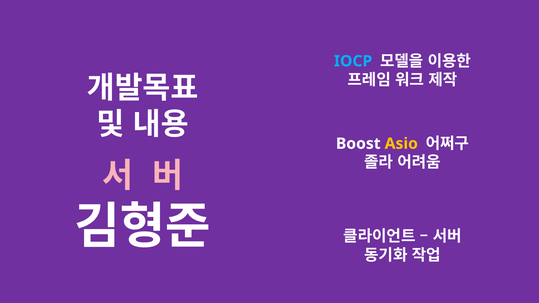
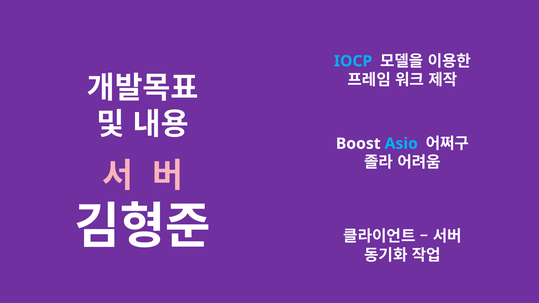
Asio colour: yellow -> light blue
